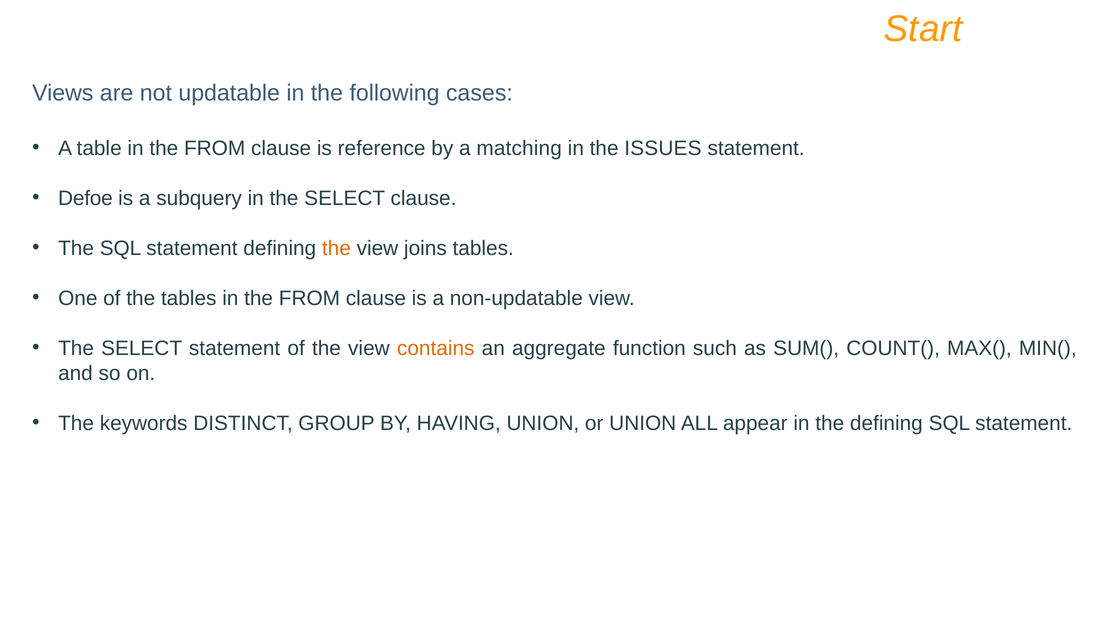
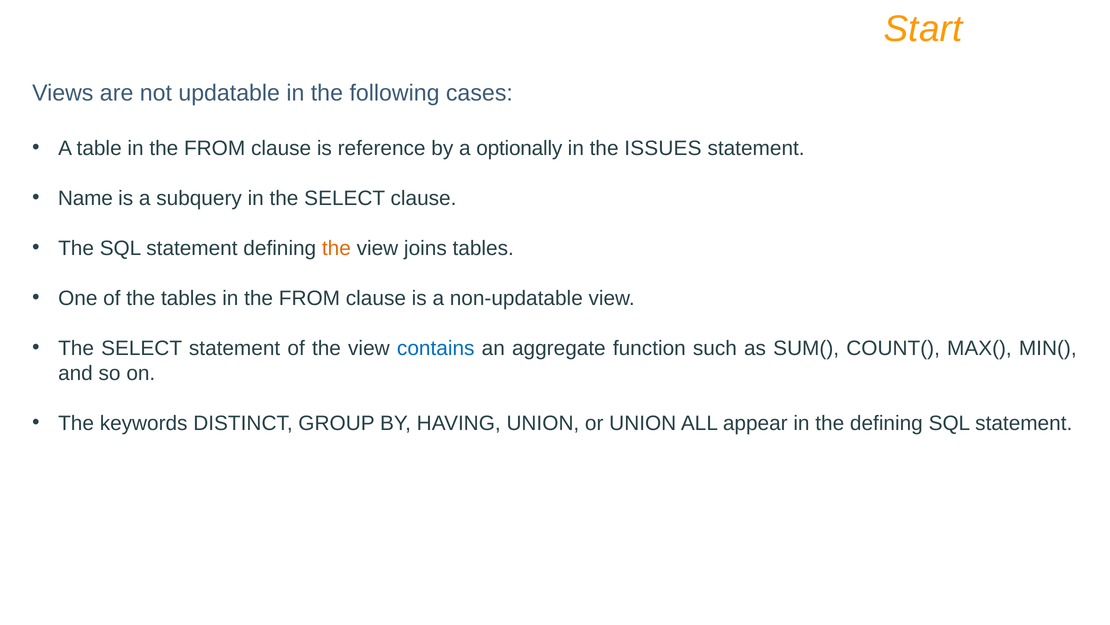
matching: matching -> optionally
Defoe: Defoe -> Name
contains colour: orange -> blue
